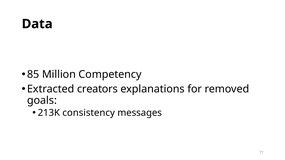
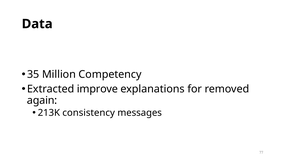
85: 85 -> 35
creators: creators -> improve
goals: goals -> again
